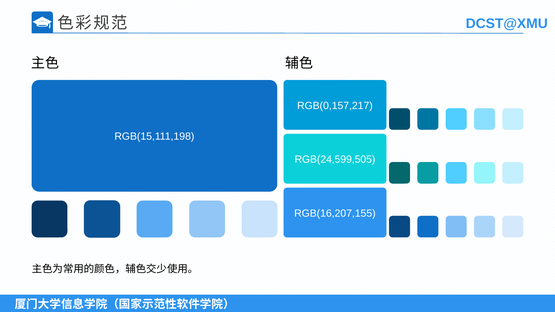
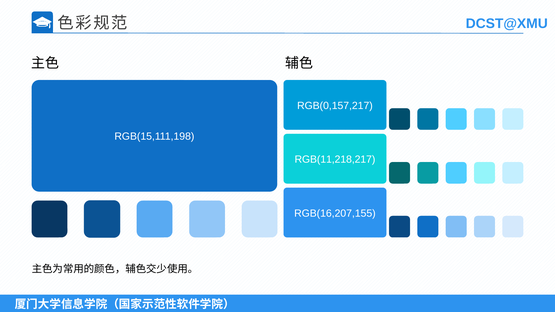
RGB(24,599,505: RGB(24,599,505 -> RGB(11,218,217
